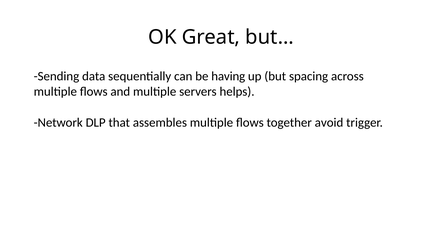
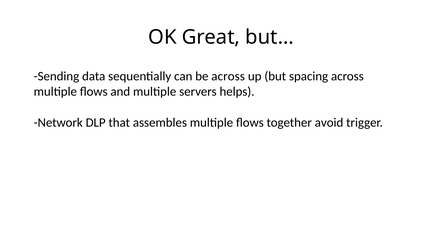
be having: having -> across
